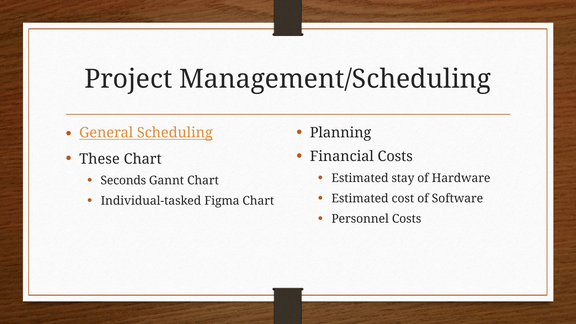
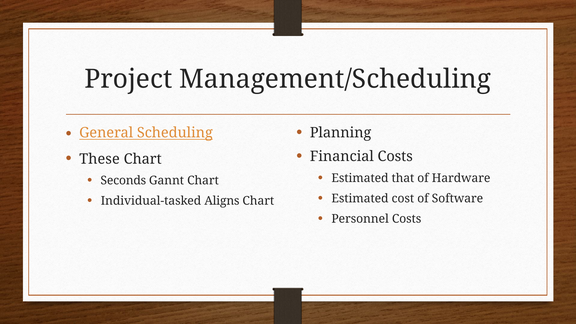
stay: stay -> that
Figma: Figma -> Aligns
